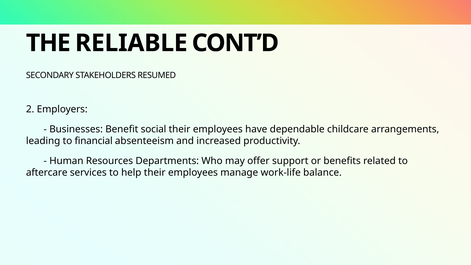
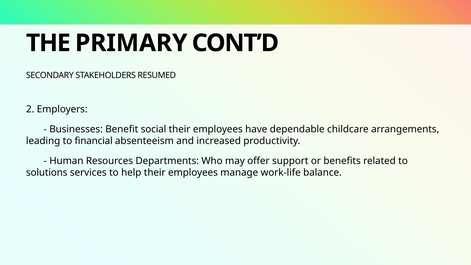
RELIABLE: RELIABLE -> PRIMARY
aftercare: aftercare -> solutions
